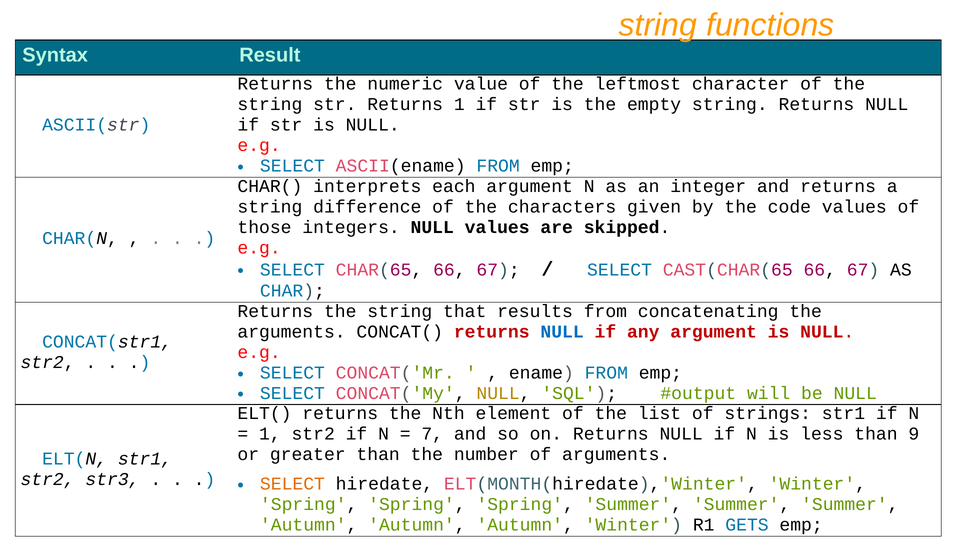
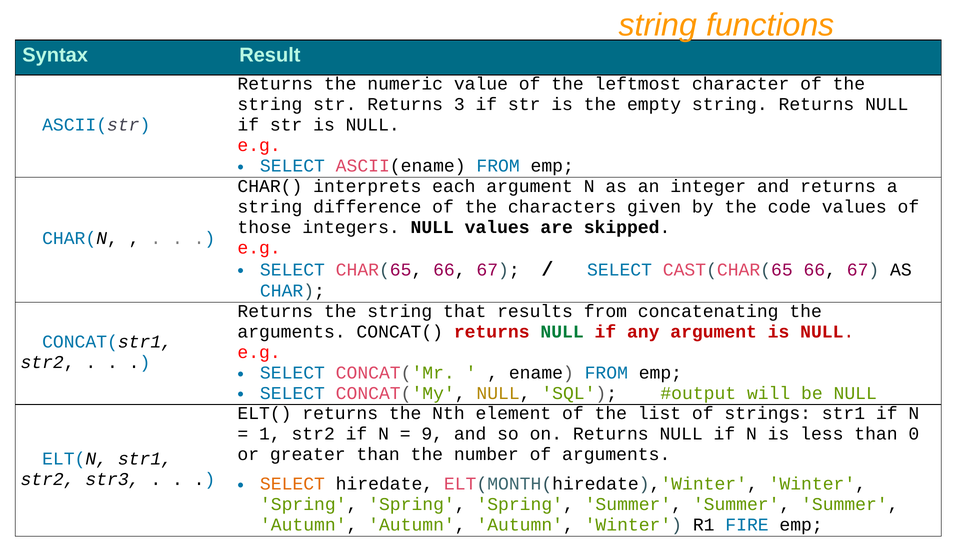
Returns 1: 1 -> 3
NULL at (562, 332) colour: blue -> green
7: 7 -> 9
9: 9 -> 0
GETS: GETS -> FIRE
